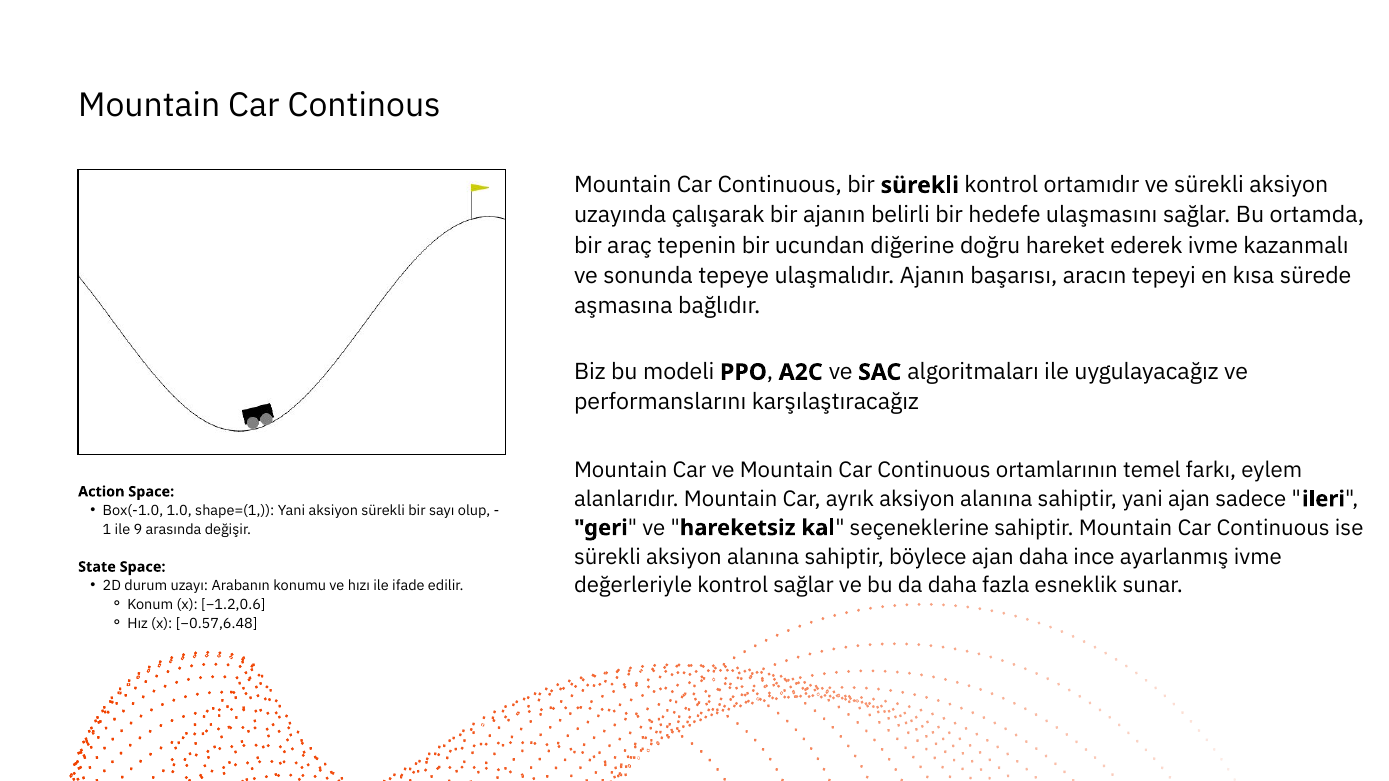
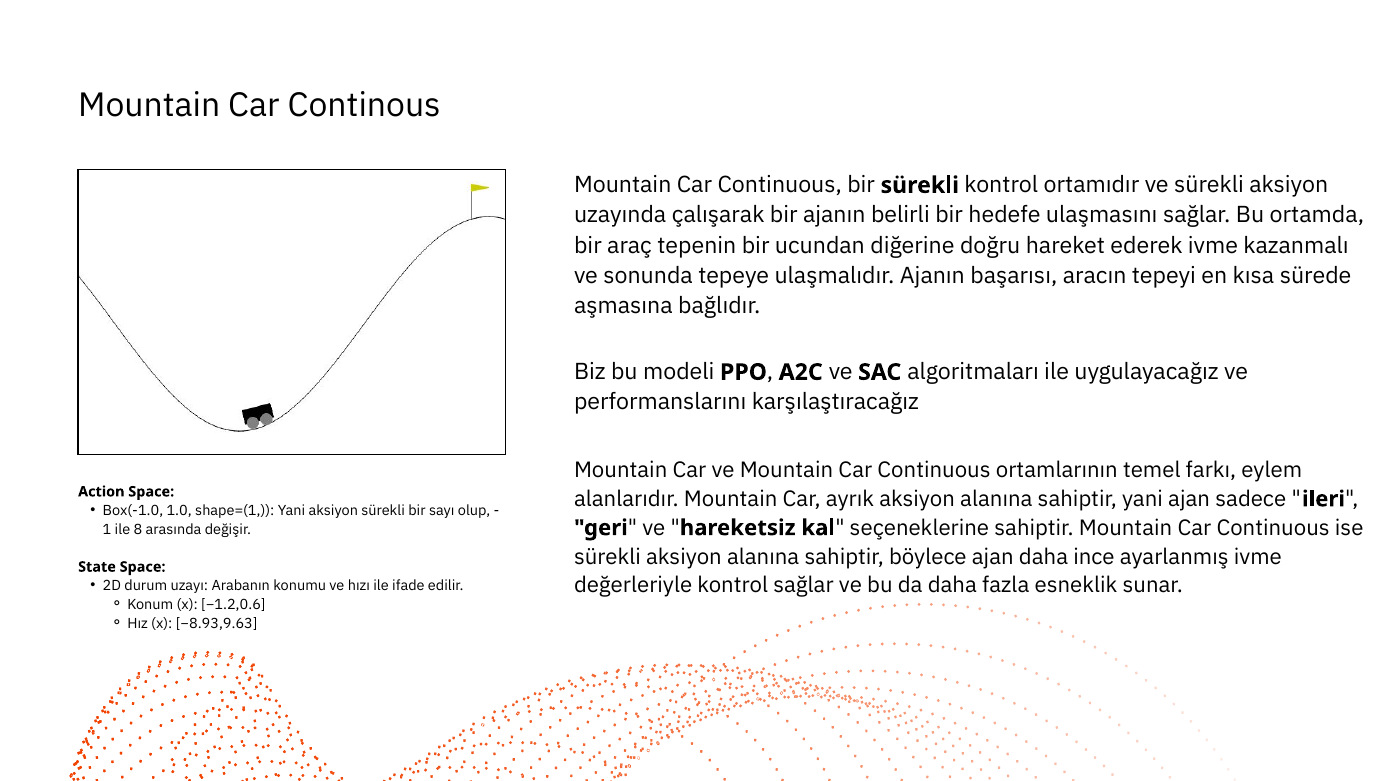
9: 9 -> 8
−0.57,6.48: −0.57,6.48 -> −8.93,9.63
